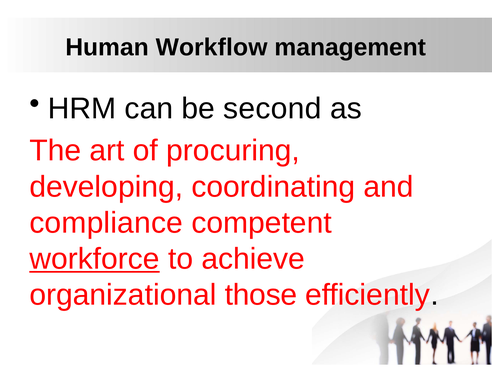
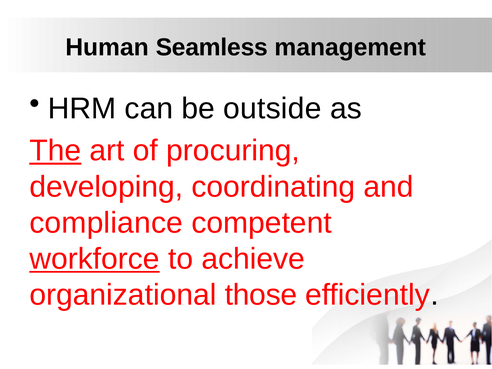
Workflow: Workflow -> Seamless
second: second -> outside
The underline: none -> present
